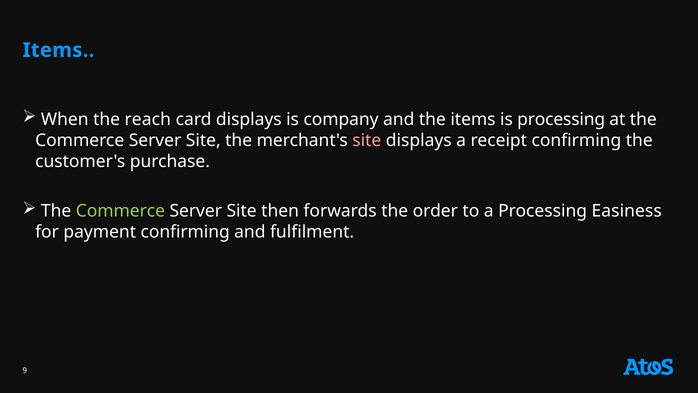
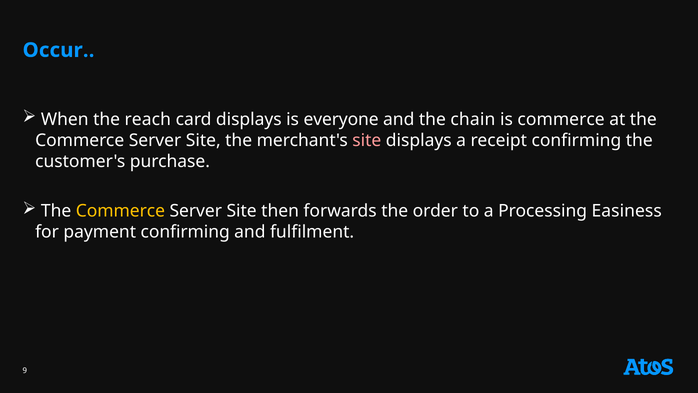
Items at (59, 50): Items -> Occur
company: company -> everyone
the items: items -> chain
is processing: processing -> commerce
Commerce at (120, 211) colour: light green -> yellow
